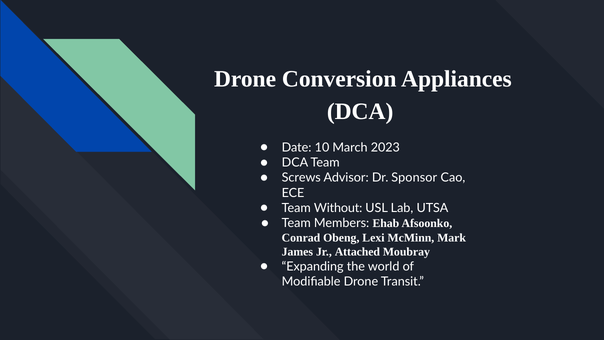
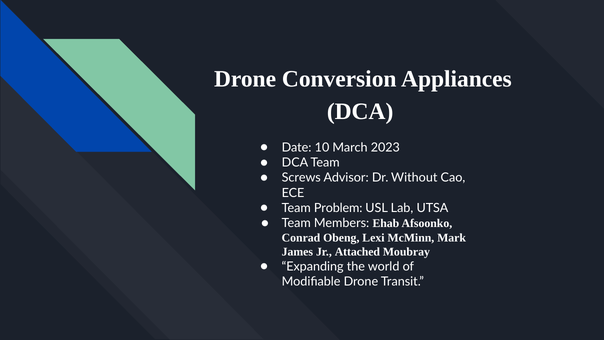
Sponsor: Sponsor -> Without
Without: Without -> Problem
